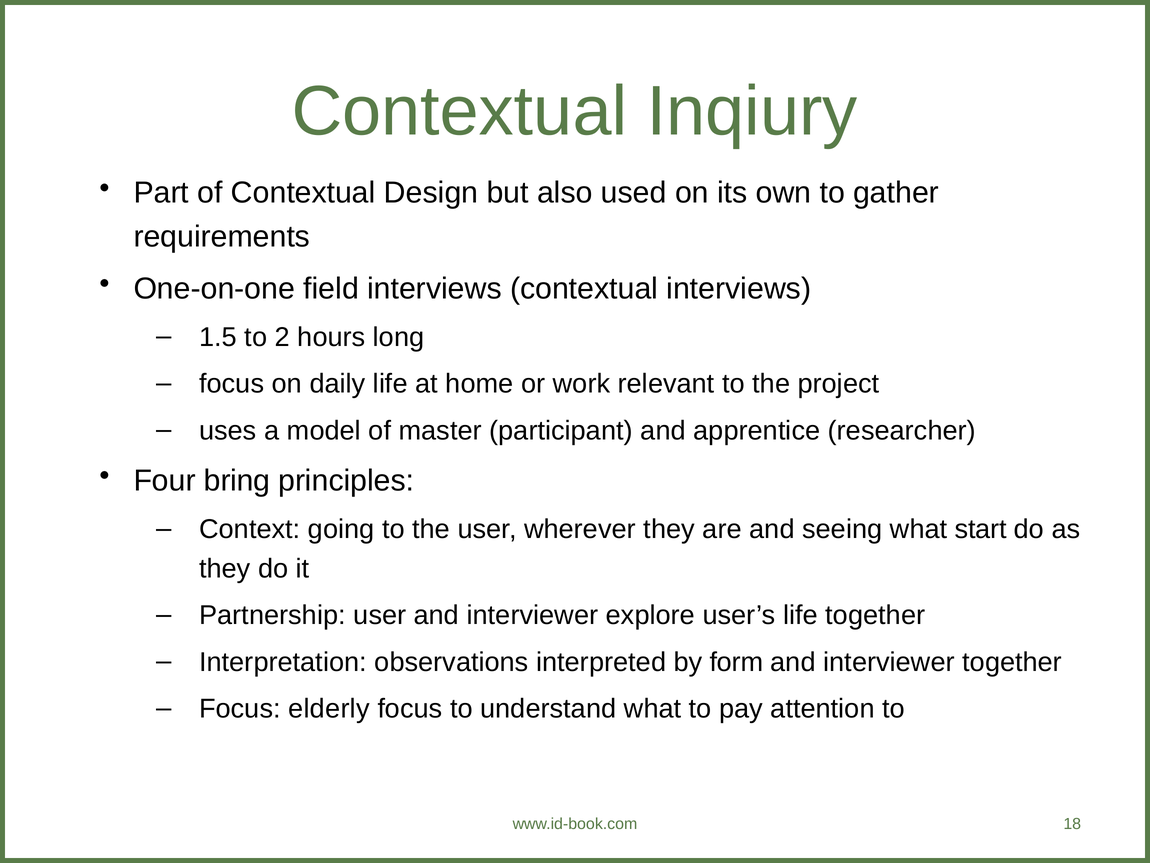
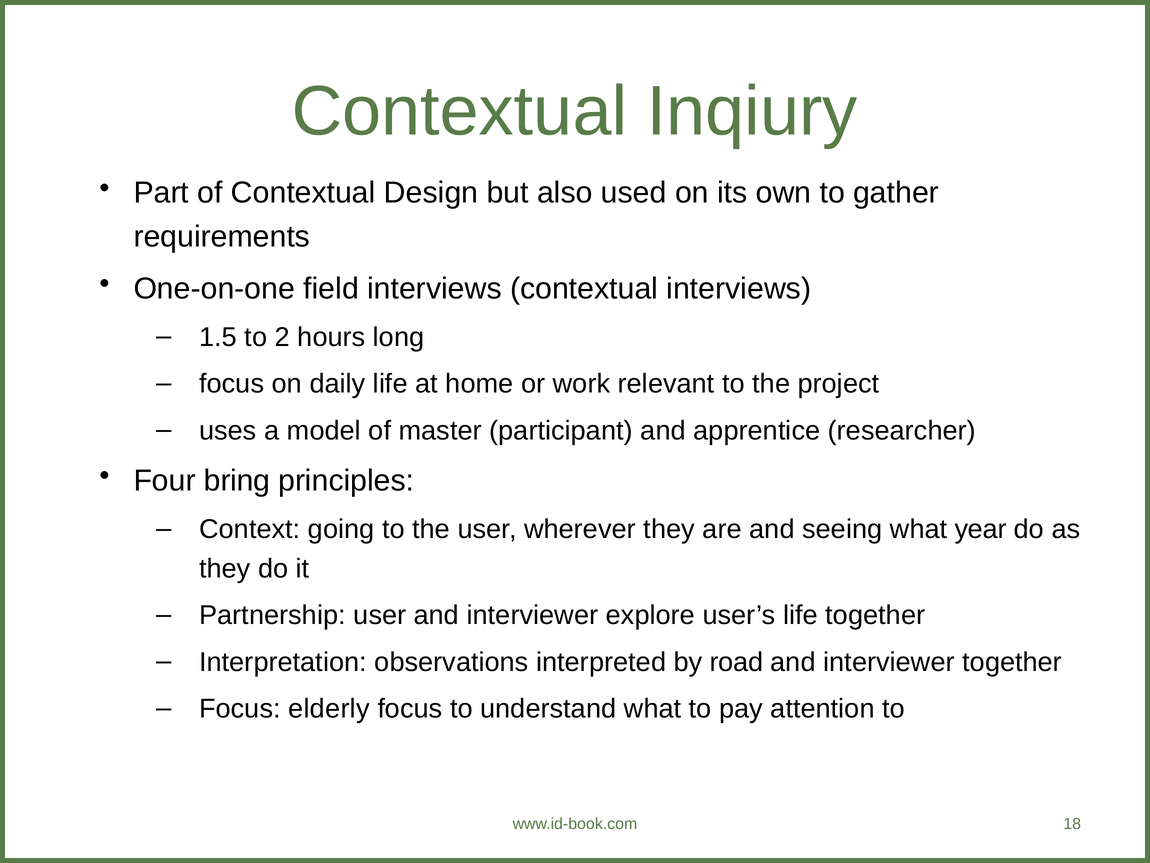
start: start -> year
form: form -> road
